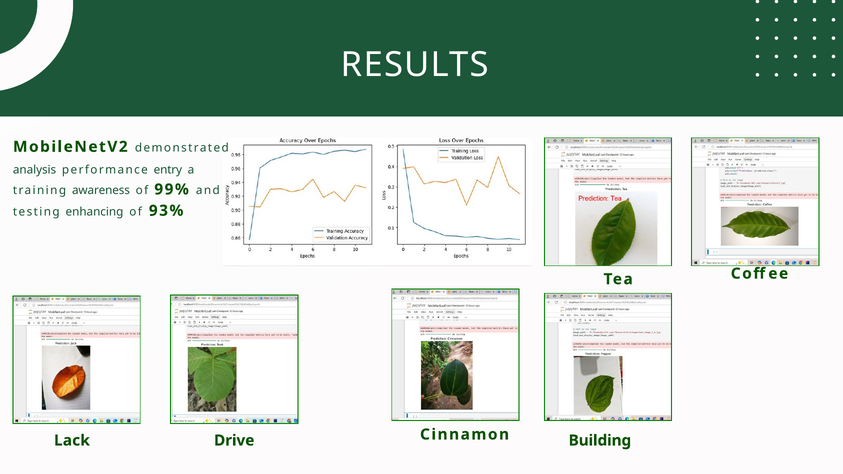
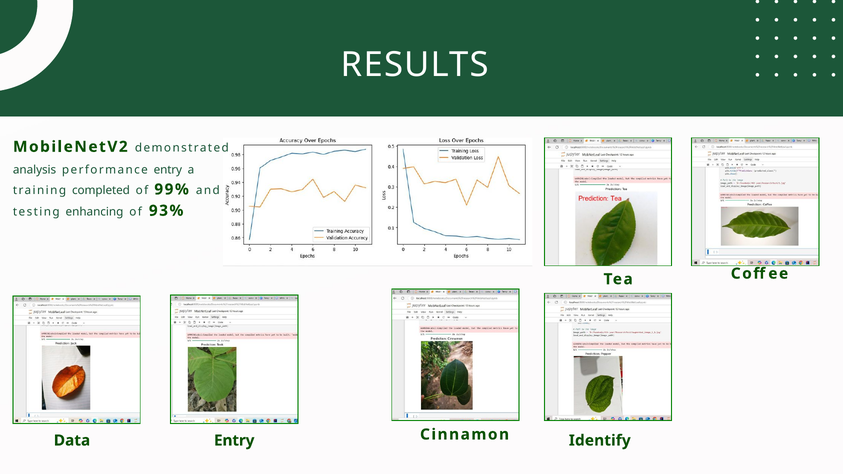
awareness: awareness -> completed
Building: Building -> Identify
Lack: Lack -> Data
Drive at (234, 441): Drive -> Entry
